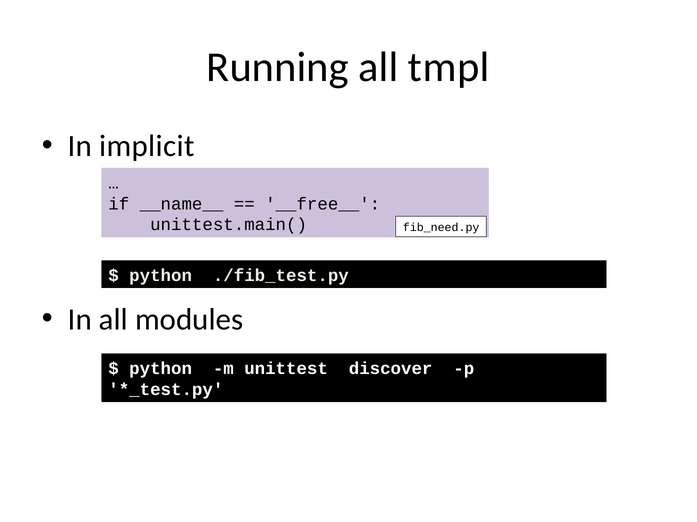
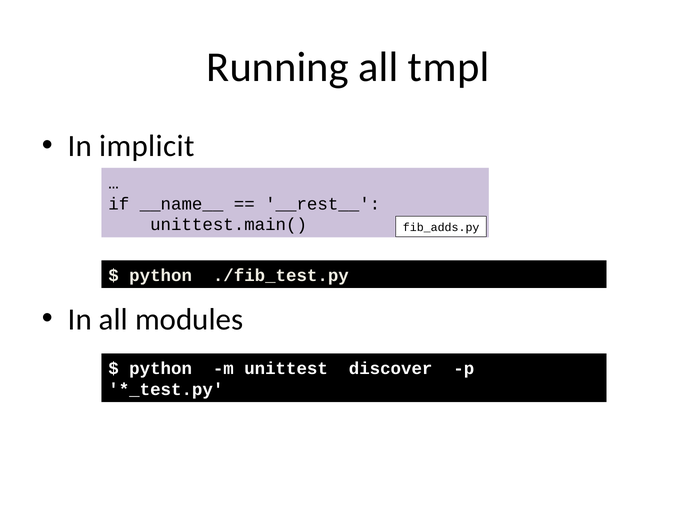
__free__: __free__ -> __rest__
fib_need.py: fib_need.py -> fib_adds.py
